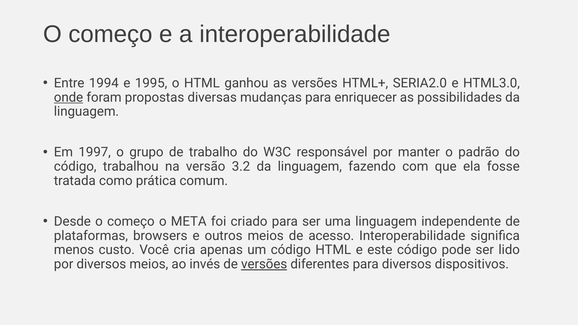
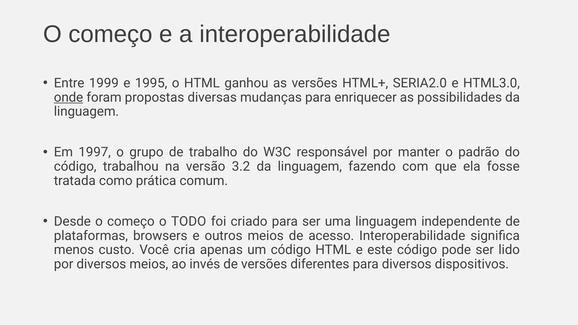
1994: 1994 -> 1999
META: META -> TODO
versões at (264, 264) underline: present -> none
